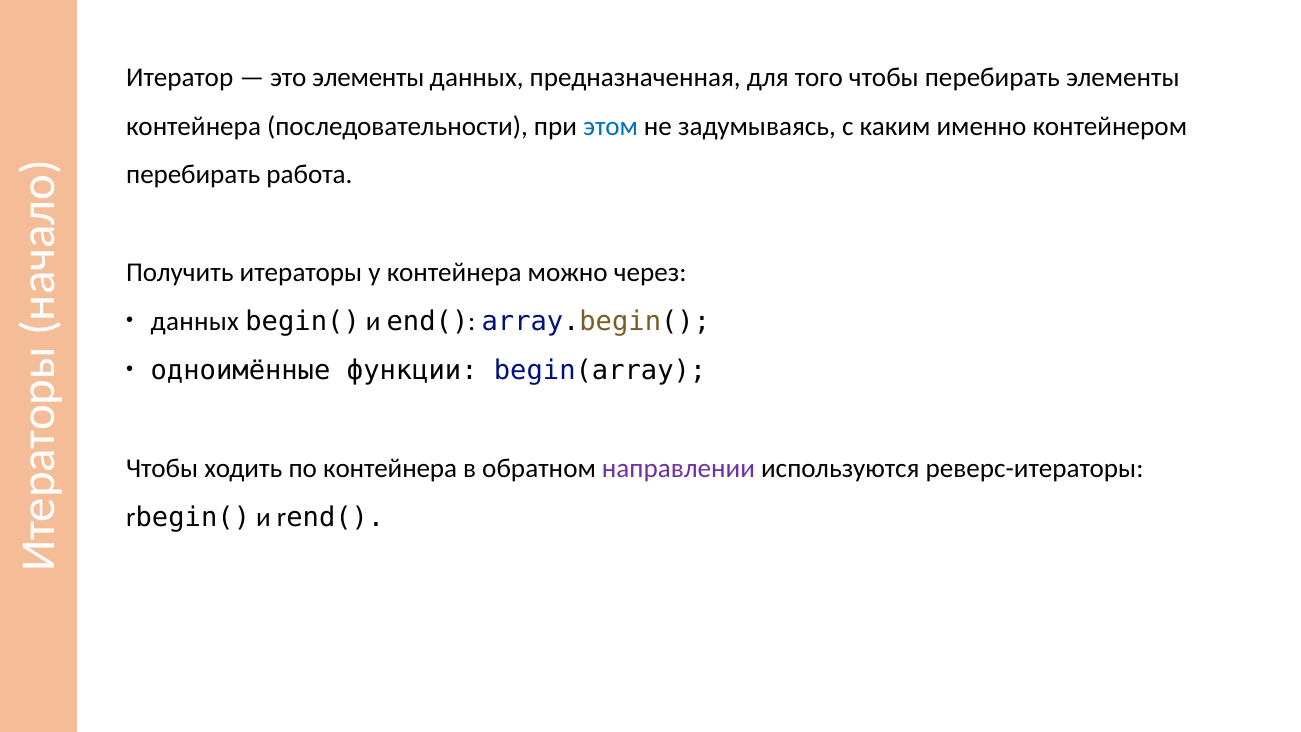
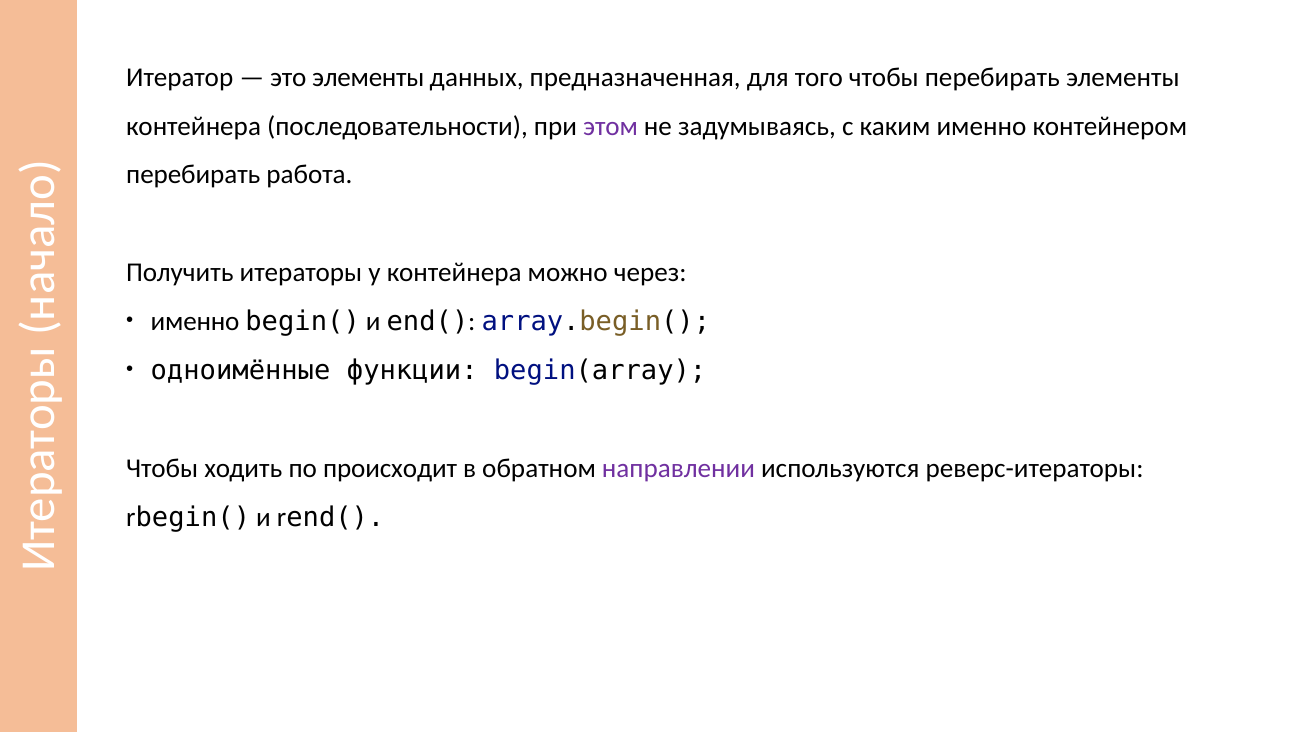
этом colour: blue -> purple
данных at (195, 322): данных -> именно
по контейнера: контейнера -> происходит
